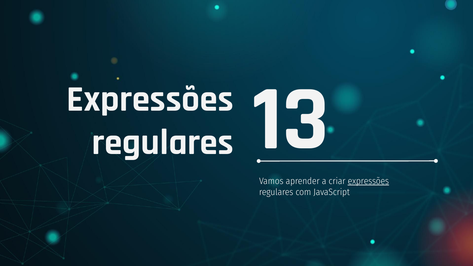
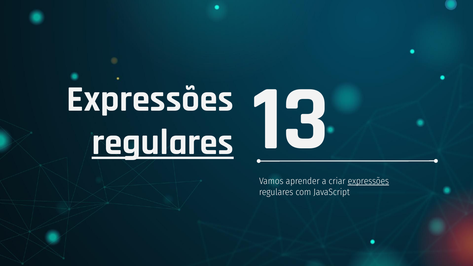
regulares at (163, 142) underline: none -> present
